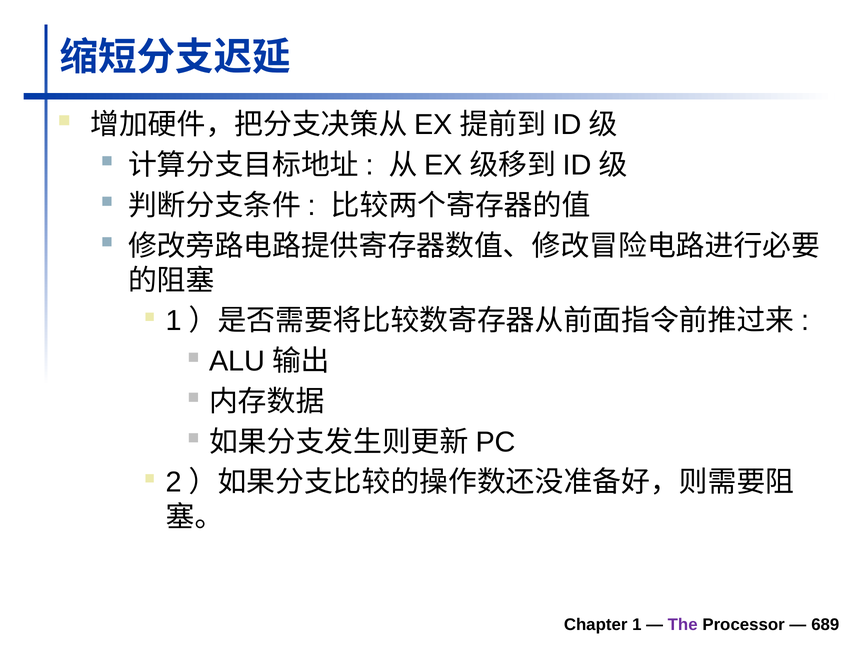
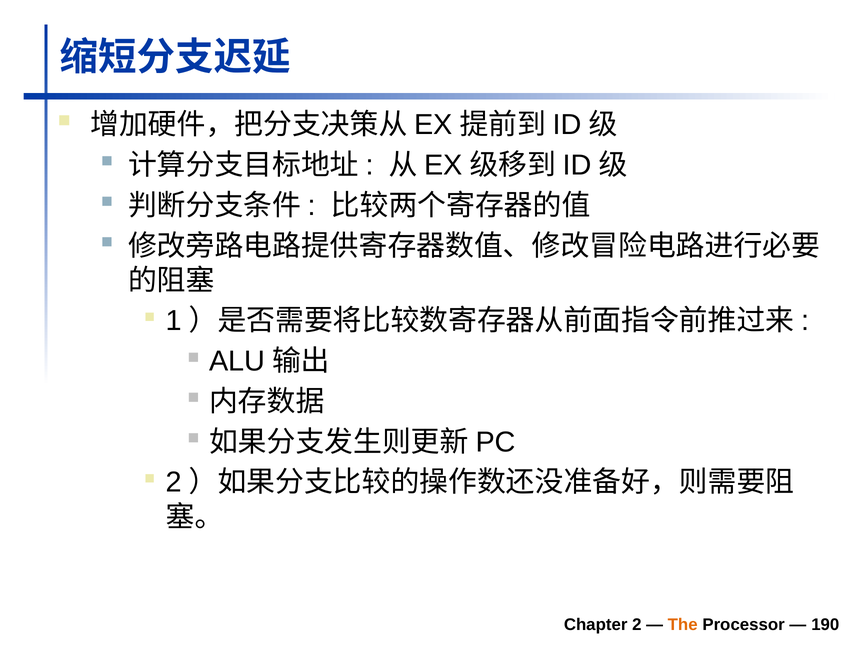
1: 1 -> 2
The colour: purple -> orange
689: 689 -> 190
